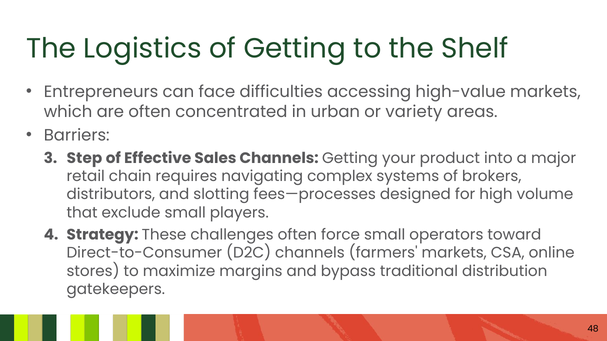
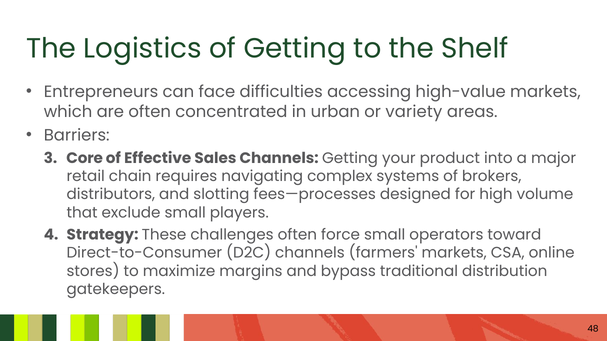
Step: Step -> Core
